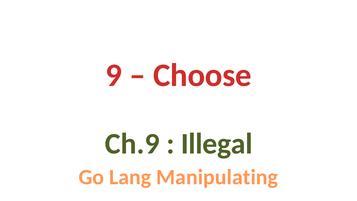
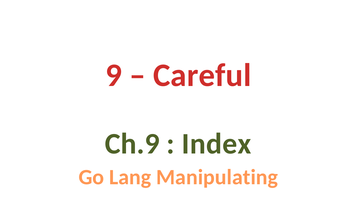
Choose: Choose -> Careful
Illegal: Illegal -> Index
